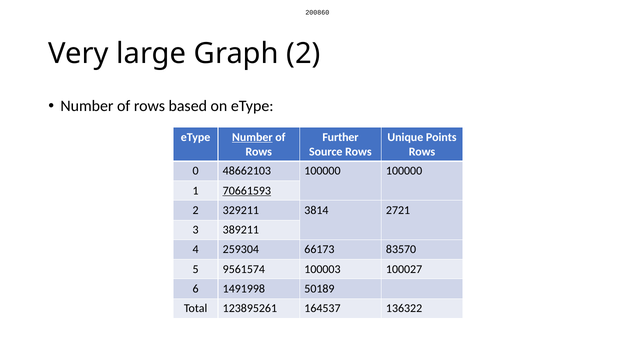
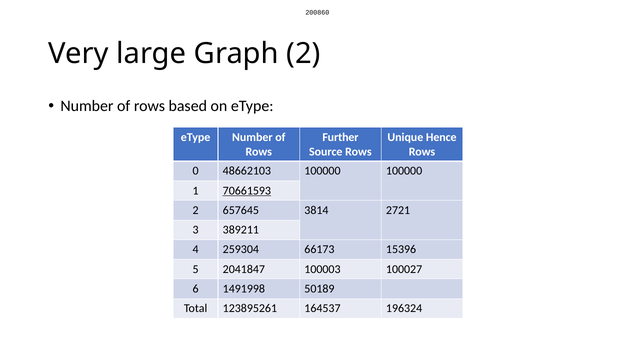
Number at (252, 137) underline: present -> none
Points: Points -> Hence
329211: 329211 -> 657645
83570: 83570 -> 15396
9561574: 9561574 -> 2041847
136322: 136322 -> 196324
